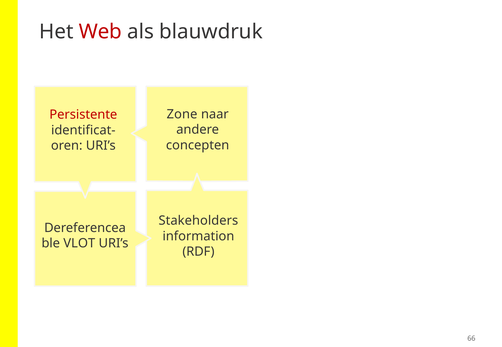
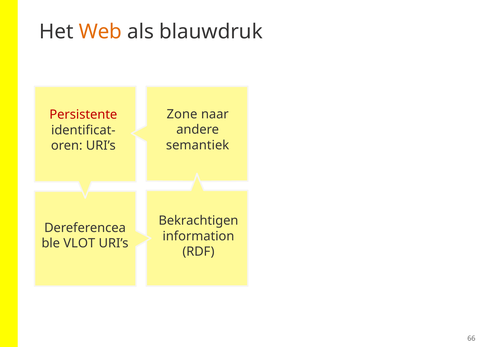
Web colour: red -> orange
concepten: concepten -> semantiek
Stakeholders: Stakeholders -> Bekrachtigen
